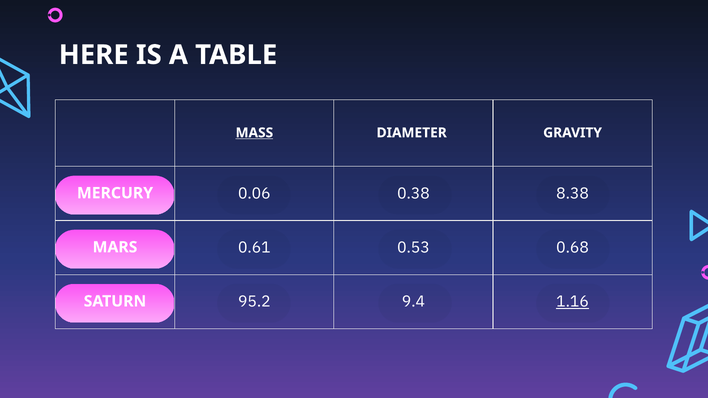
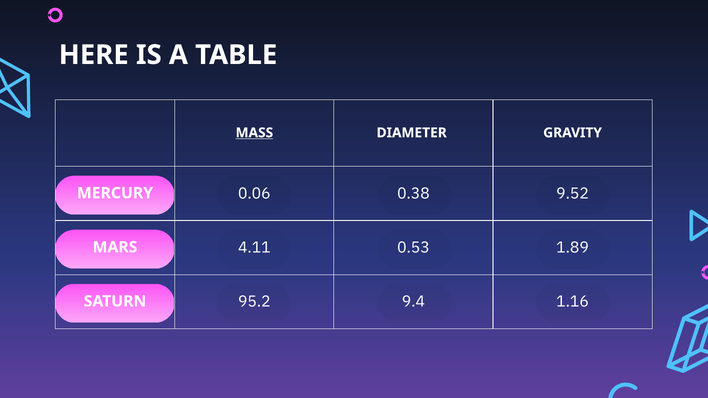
8.38: 8.38 -> 9.52
0.61: 0.61 -> 4.11
0.68: 0.68 -> 1.89
1.16 underline: present -> none
